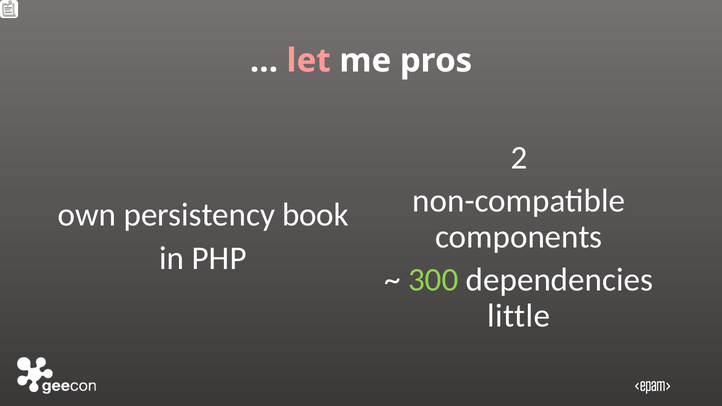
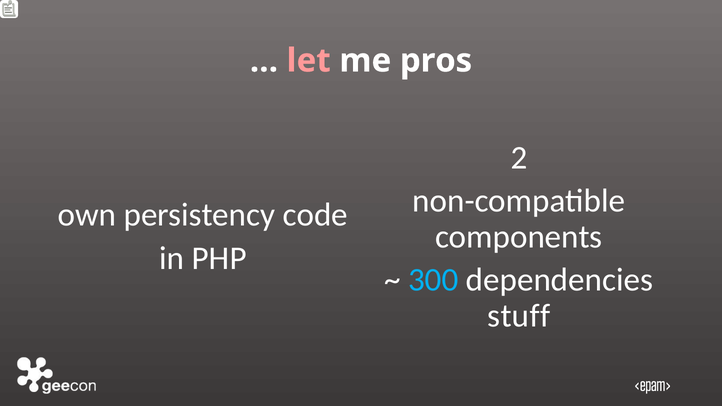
book: book -> code
300 colour: light green -> light blue
little: little -> stuff
